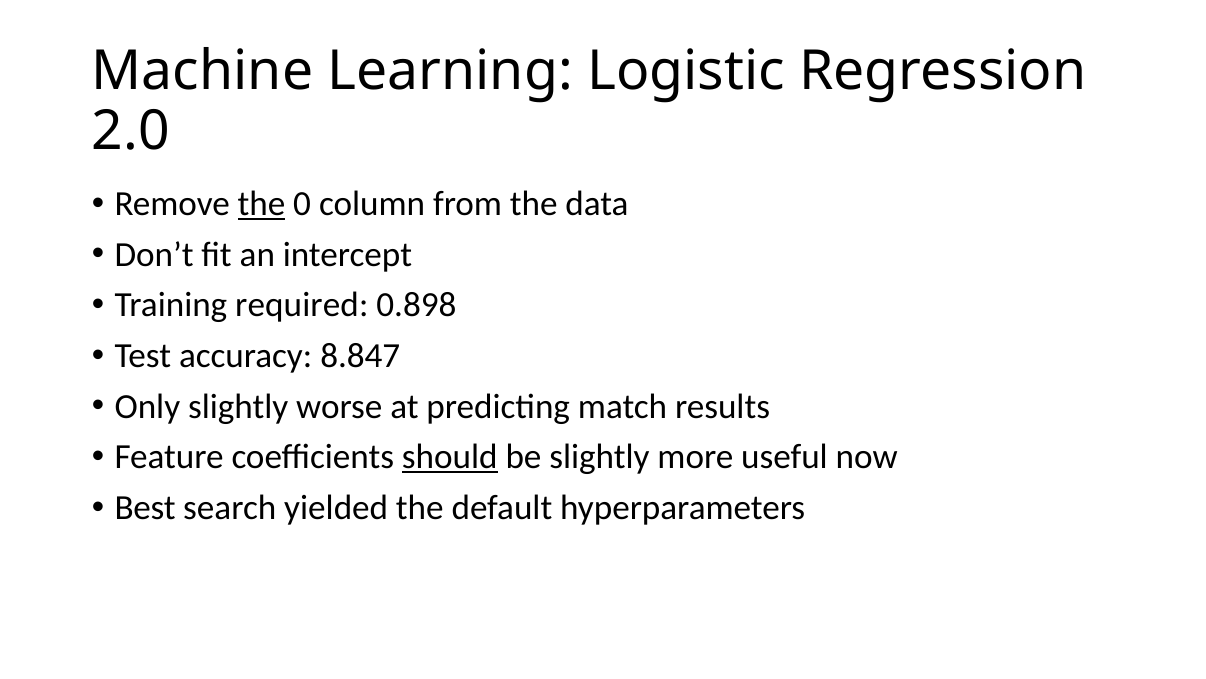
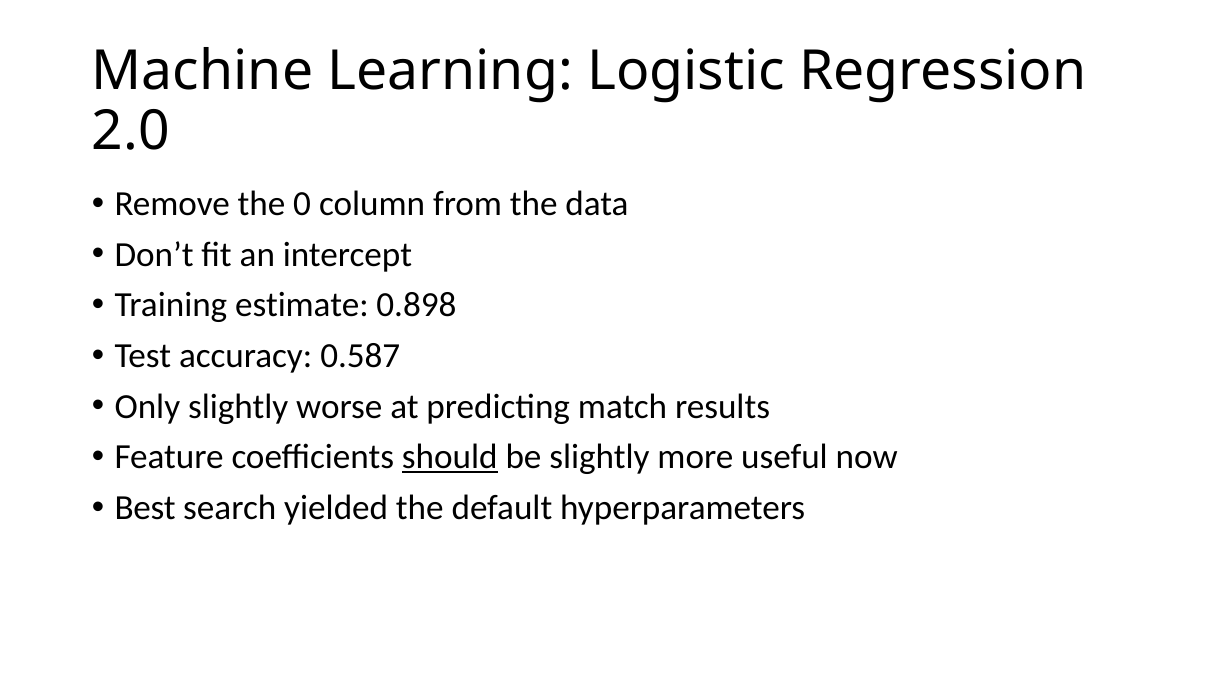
the at (262, 204) underline: present -> none
required: required -> estimate
8.847: 8.847 -> 0.587
